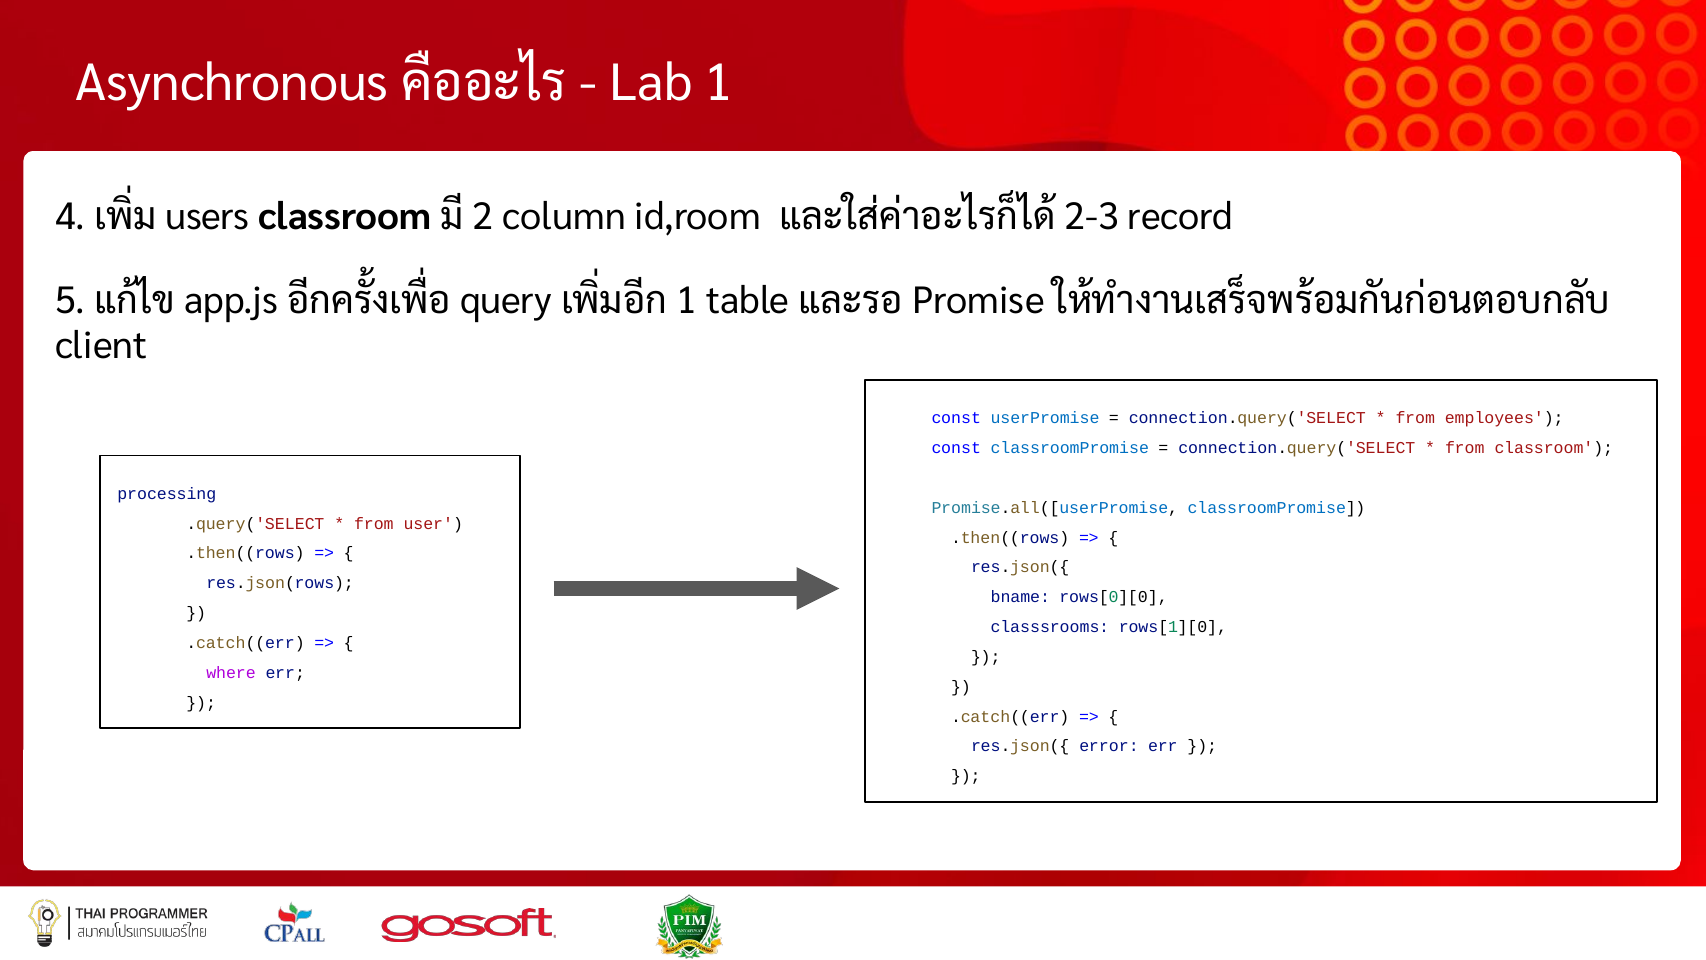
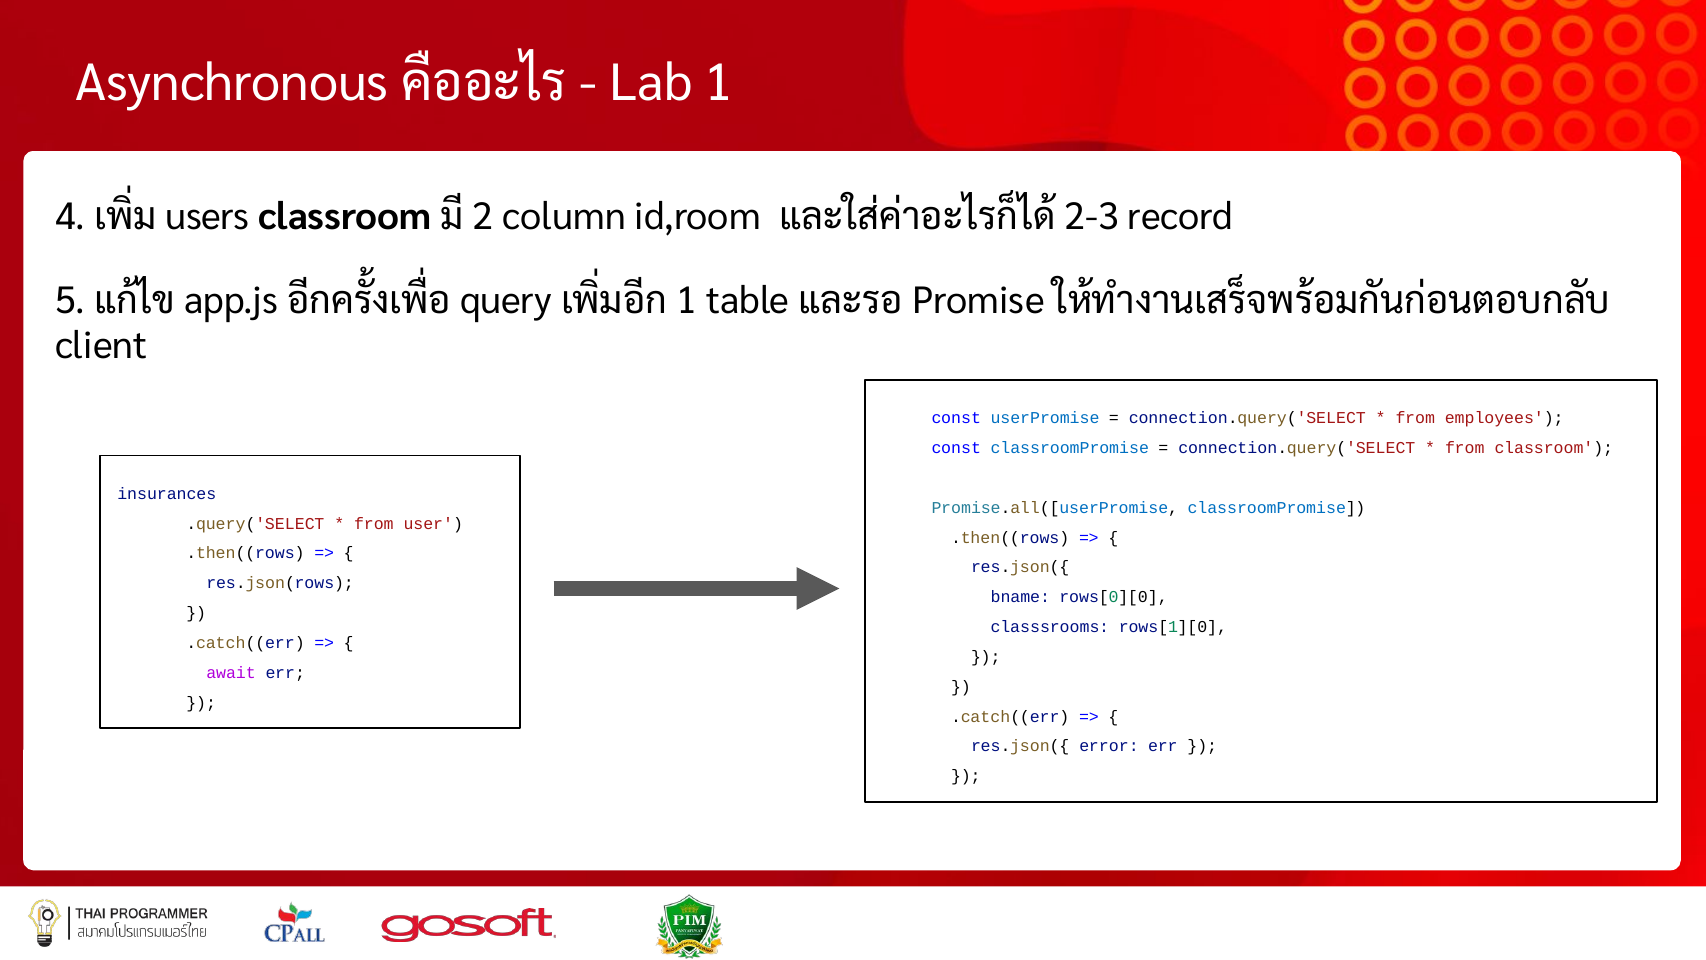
processing: processing -> insurances
where: where -> await
